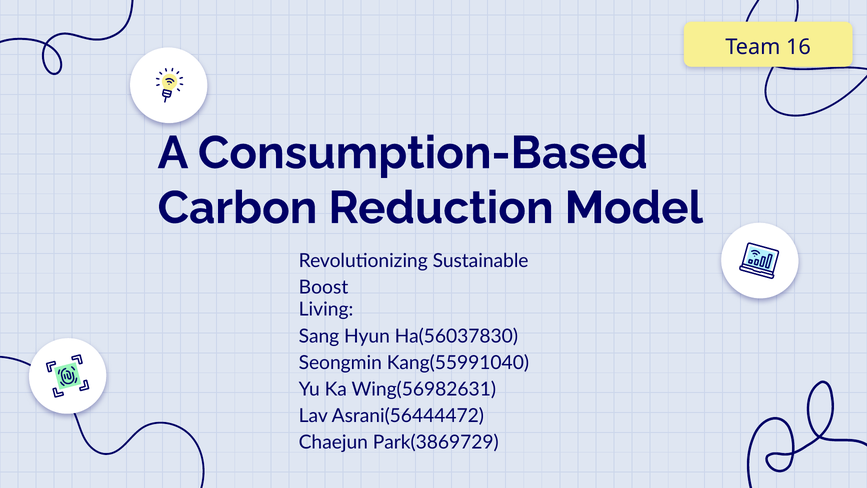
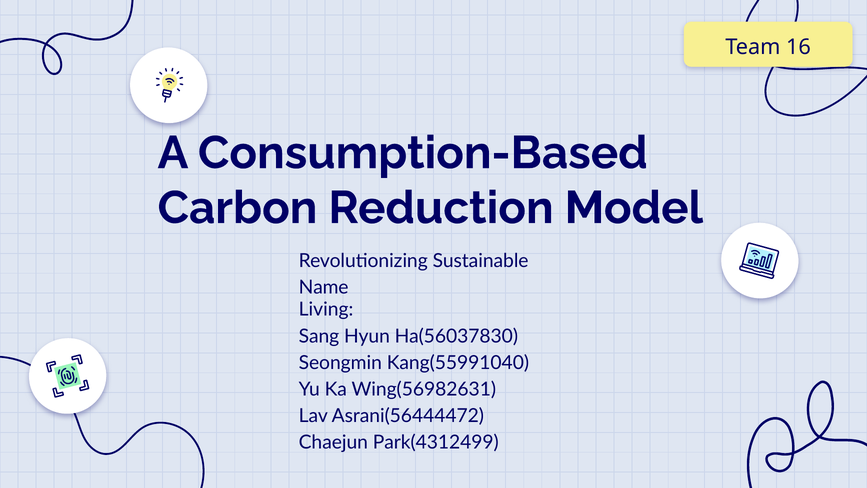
Boost: Boost -> Name
Park(3869729: Park(3869729 -> Park(4312499
